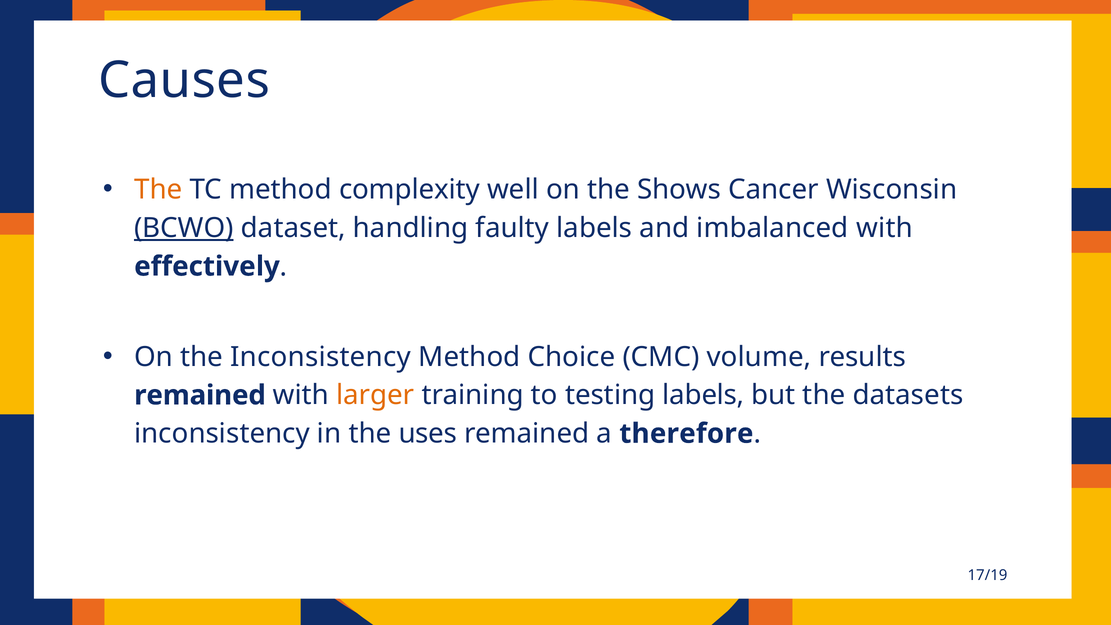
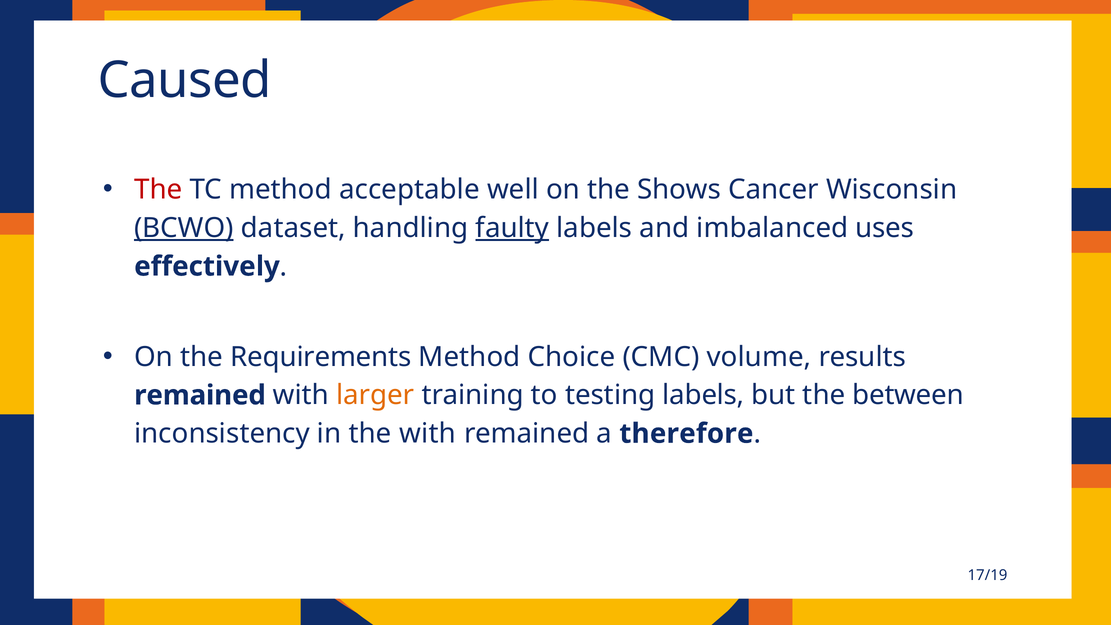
Causes: Causes -> Caused
The at (158, 190) colour: orange -> red
complexity: complexity -> acceptable
faulty underline: none -> present
imbalanced with: with -> uses
the Inconsistency: Inconsistency -> Requirements
datasets: datasets -> between
the uses: uses -> with
